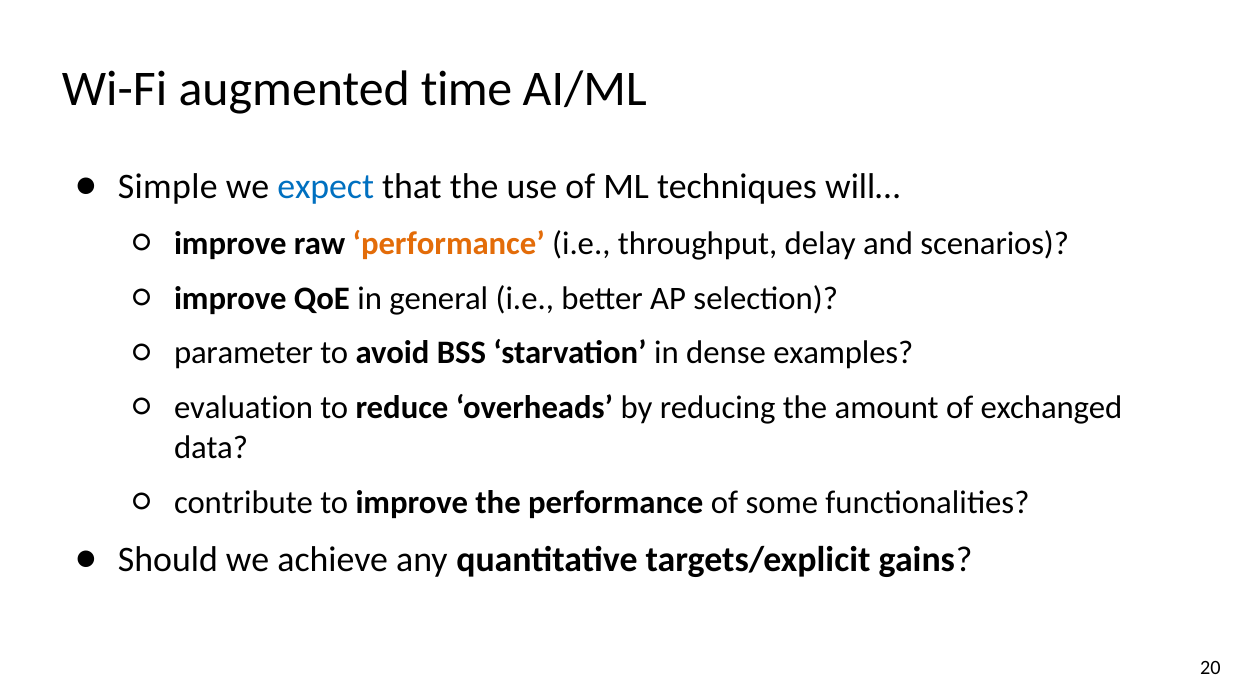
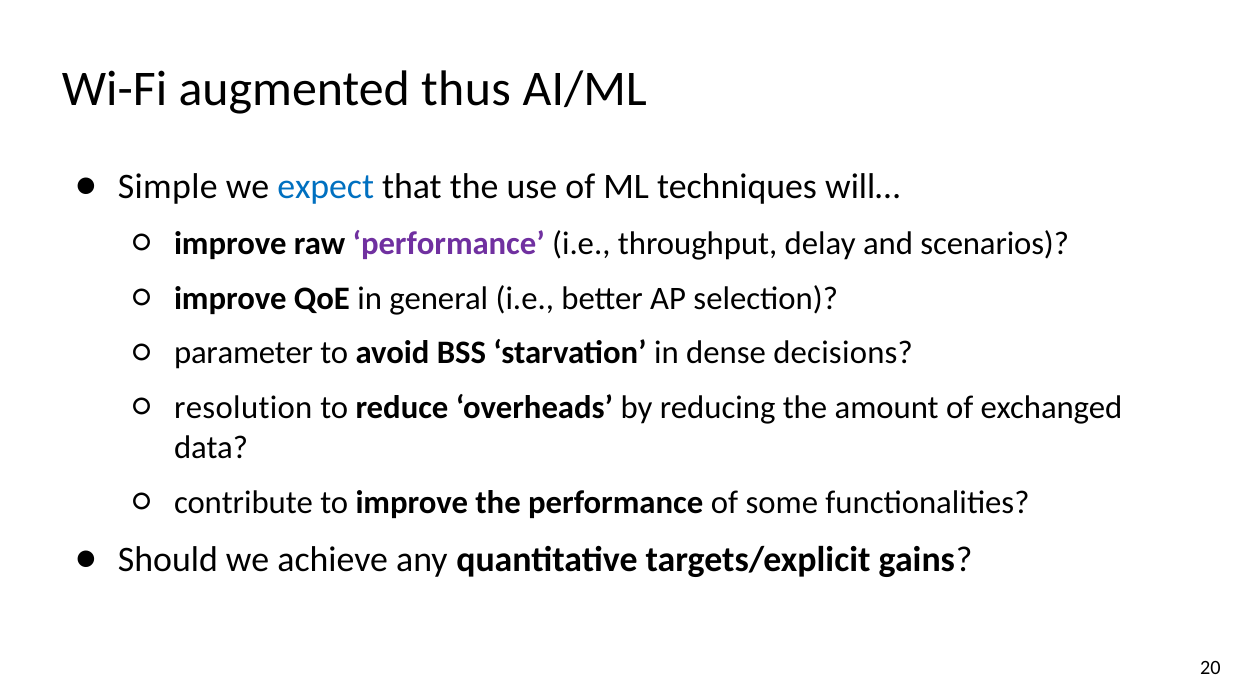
time: time -> thus
performance at (449, 243) colour: orange -> purple
examples: examples -> decisions
evaluation: evaluation -> resolution
